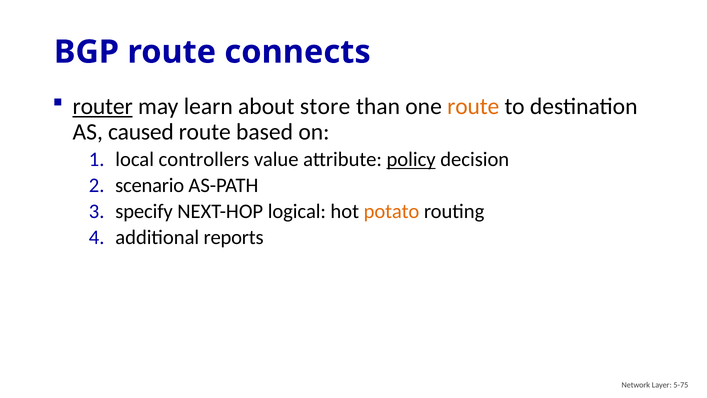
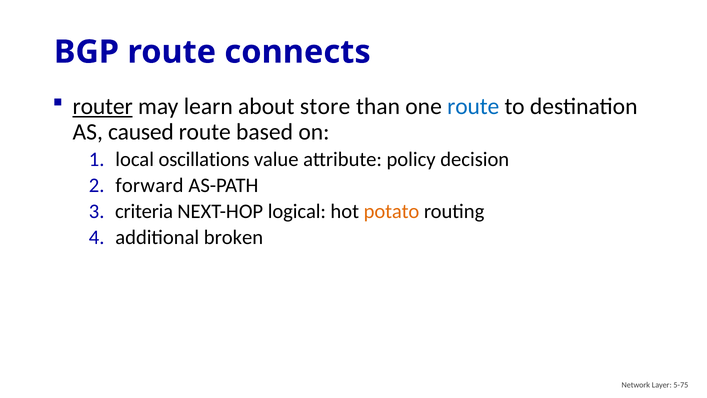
route at (473, 106) colour: orange -> blue
controllers: controllers -> oscillations
policy underline: present -> none
scenario: scenario -> forward
specify: specify -> criteria
reports: reports -> broken
